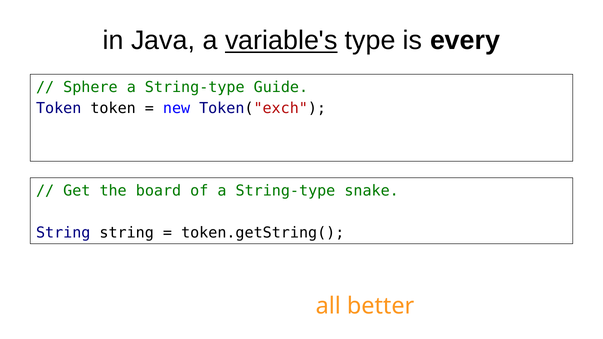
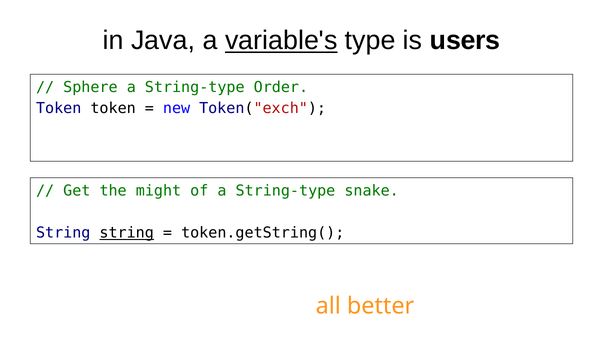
every: every -> users
Guide: Guide -> Order
board: board -> might
string at (127, 233) underline: none -> present
